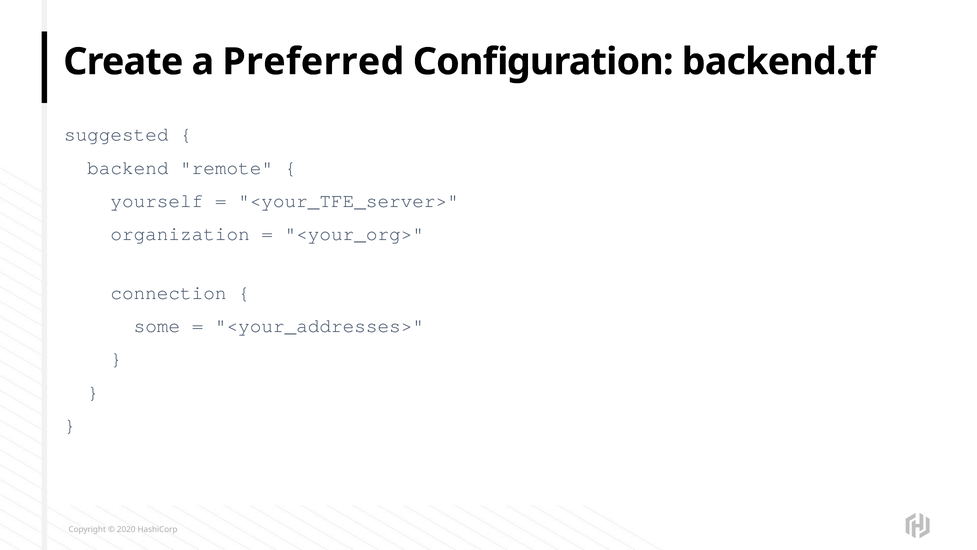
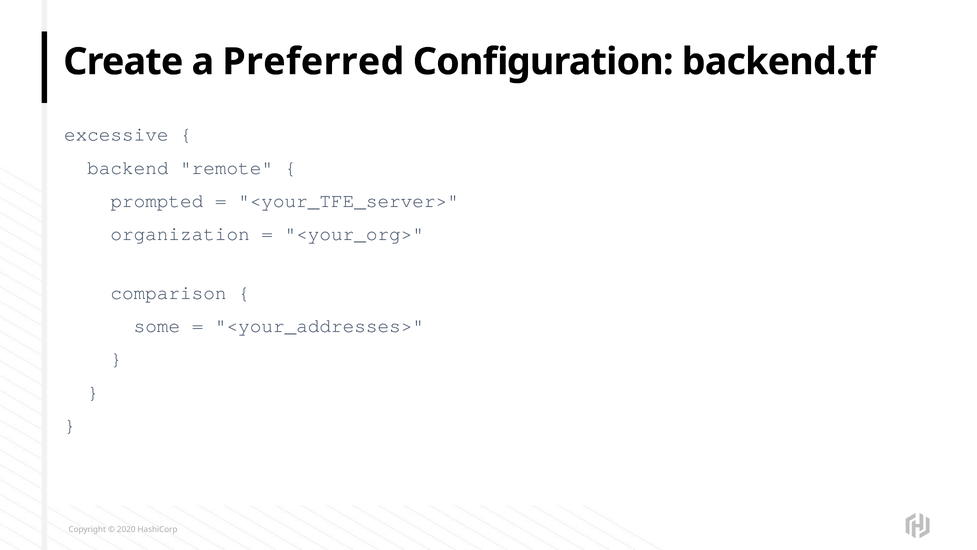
suggested: suggested -> excessive
yourself: yourself -> prompted
connection: connection -> comparison
